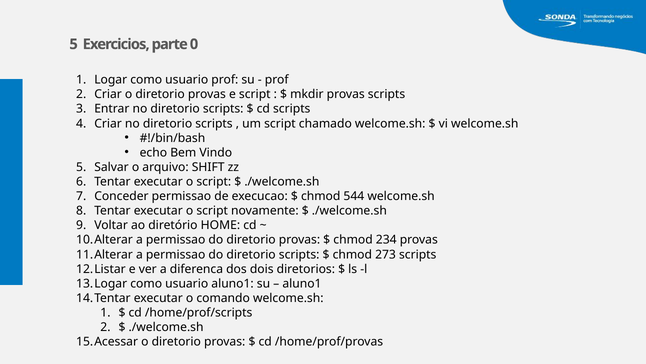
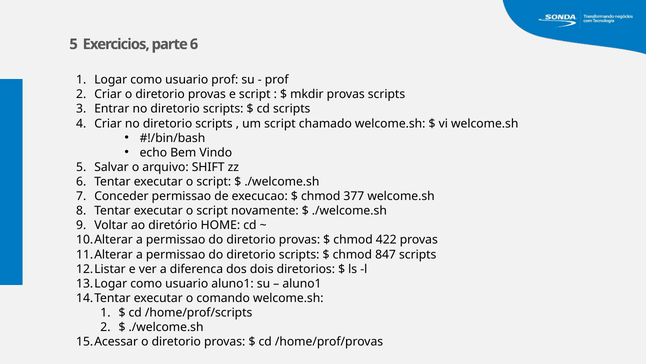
parte 0: 0 -> 6
544: 544 -> 377
234: 234 -> 422
273: 273 -> 847
